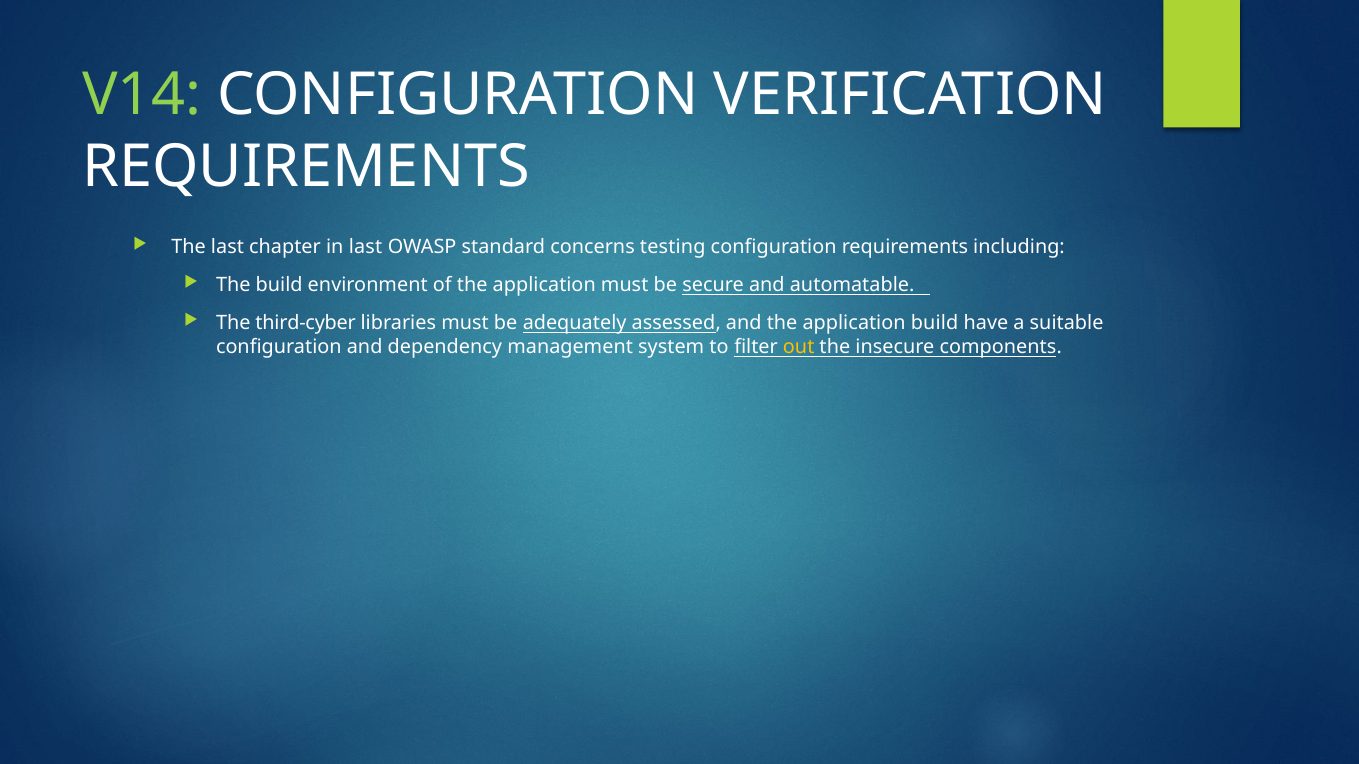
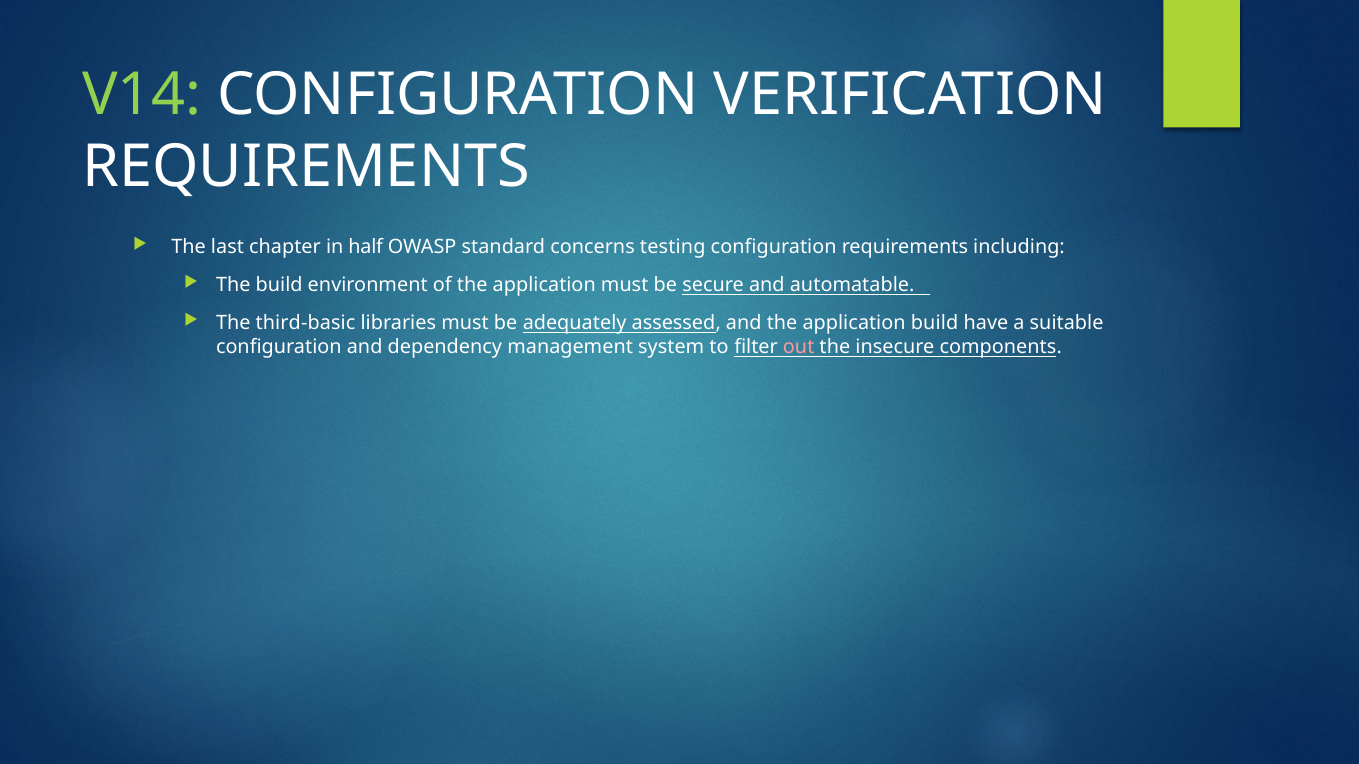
in last: last -> half
third-cyber: third-cyber -> third-basic
out colour: yellow -> pink
